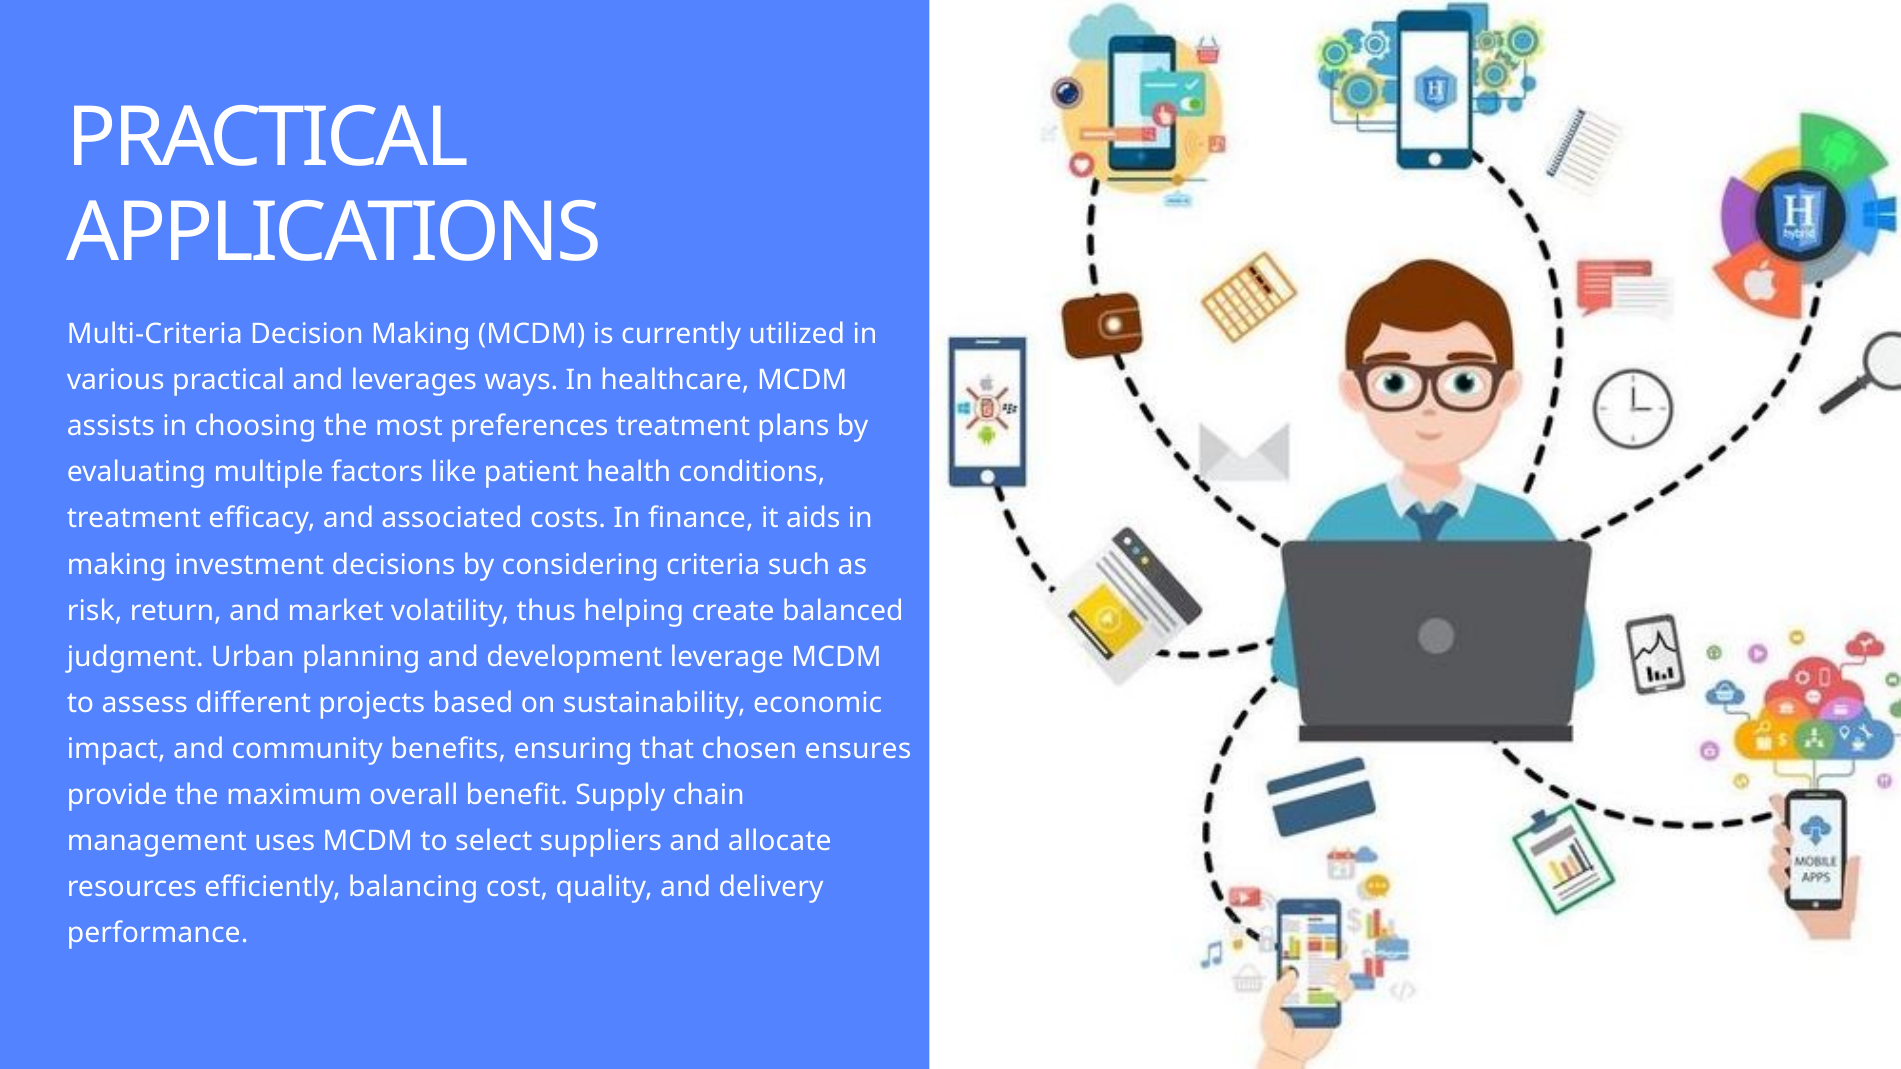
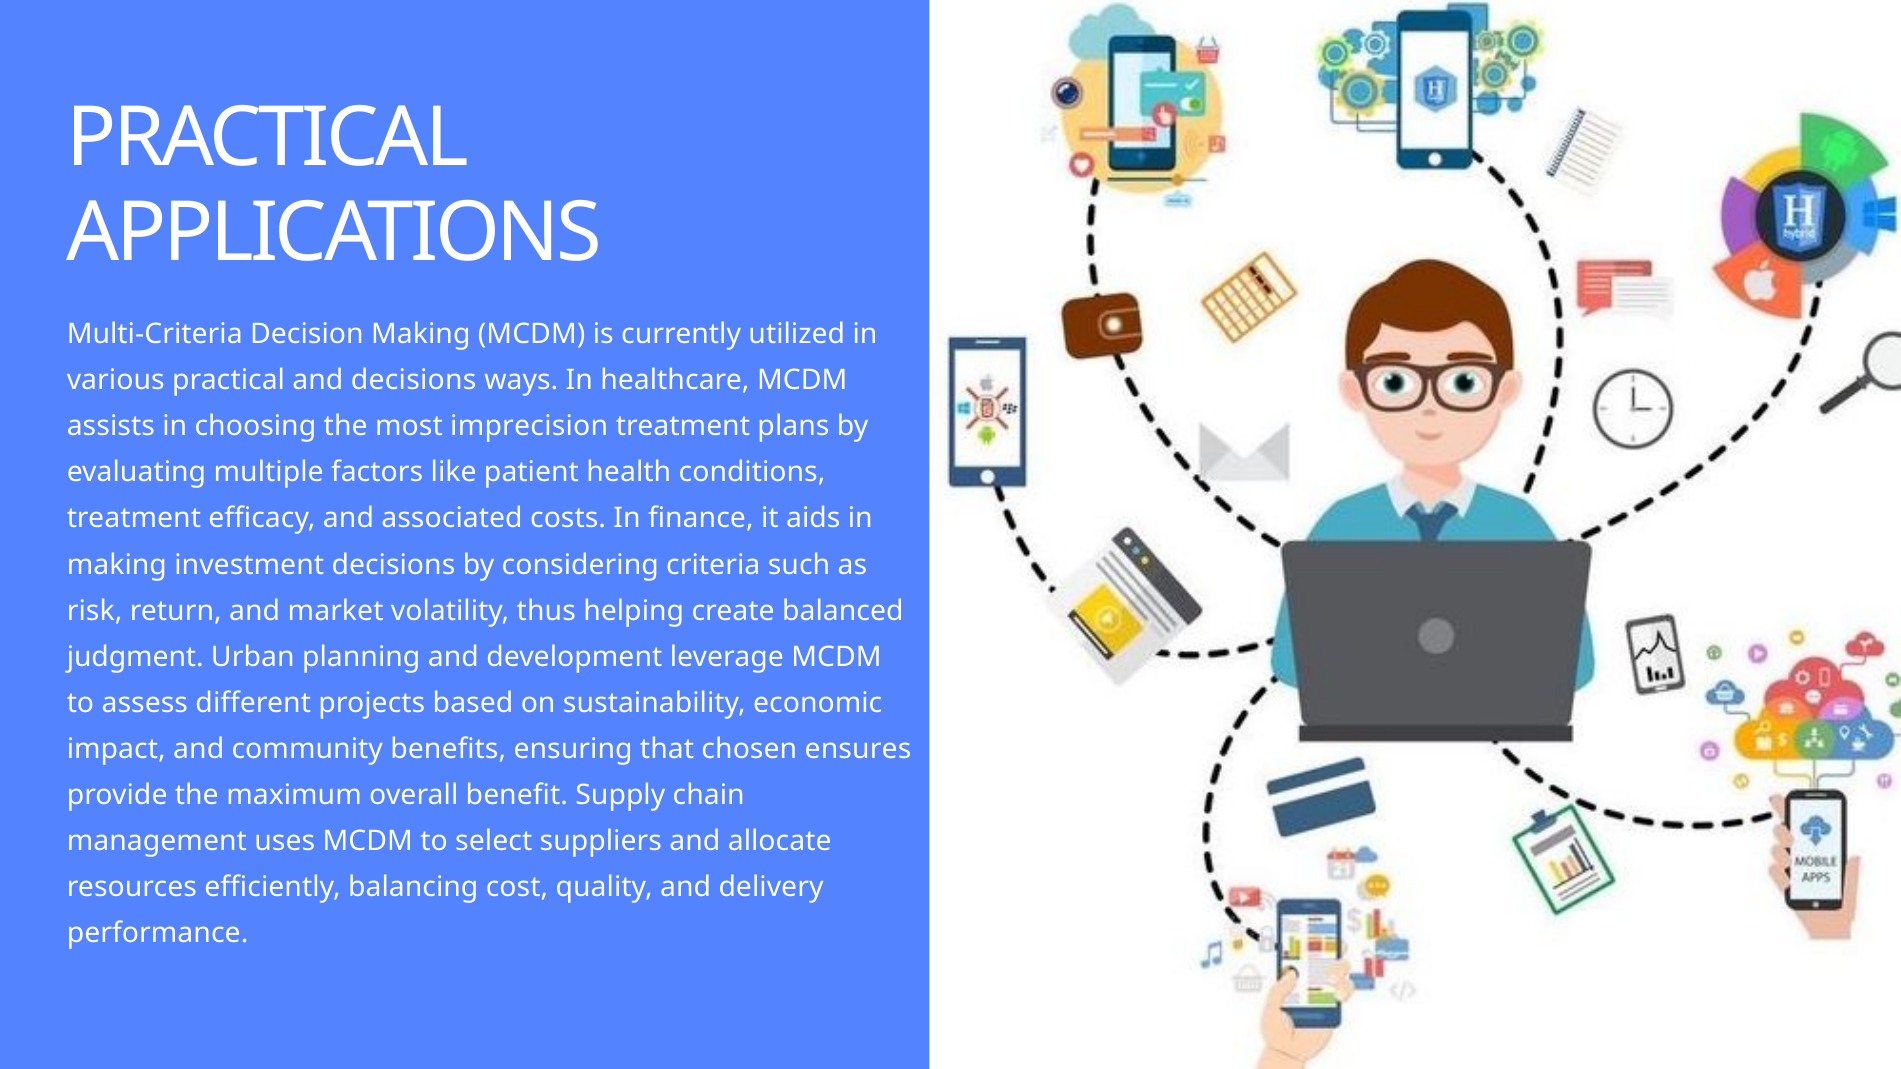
and leverages: leverages -> decisions
preferences: preferences -> imprecision
